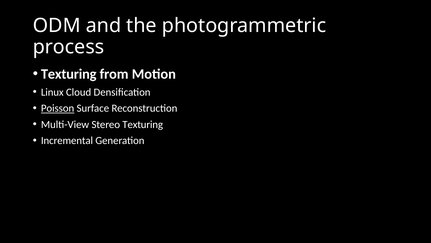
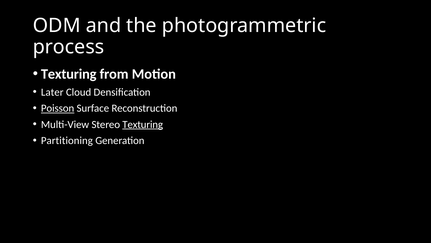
Linux: Linux -> Later
Texturing at (143, 124) underline: none -> present
Incremental: Incremental -> Partitioning
